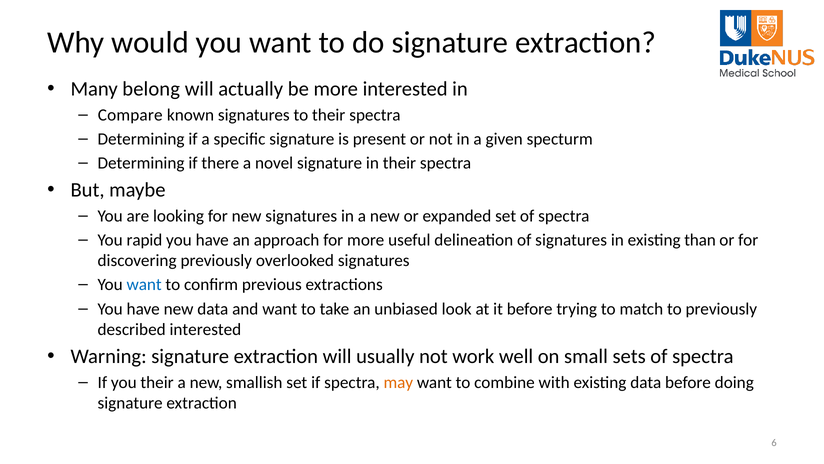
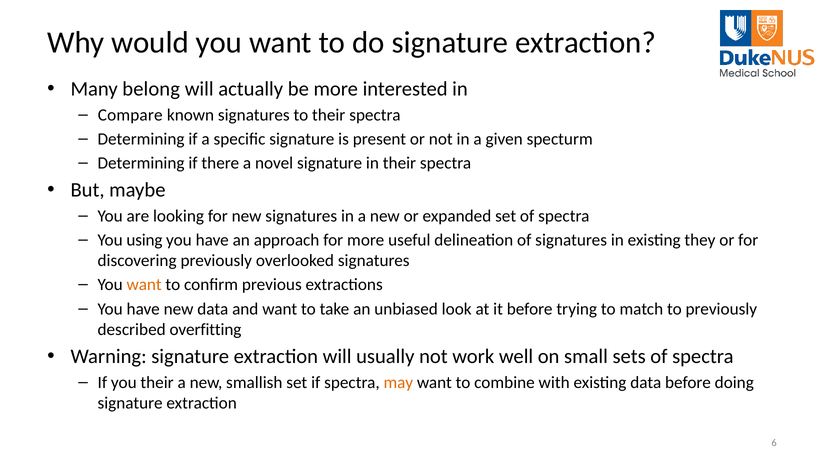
rapid: rapid -> using
than: than -> they
want at (144, 284) colour: blue -> orange
described interested: interested -> overfitting
